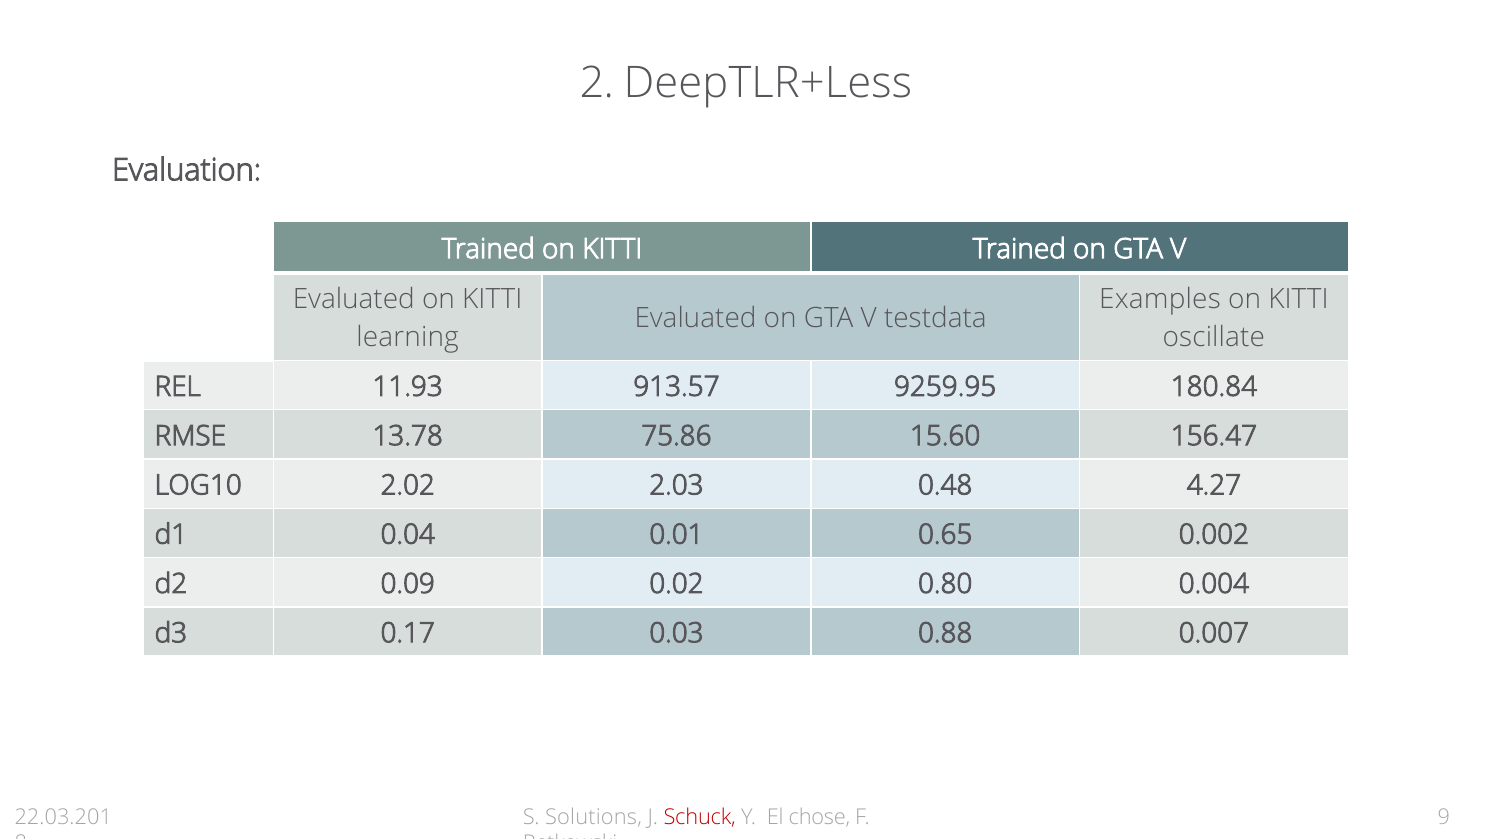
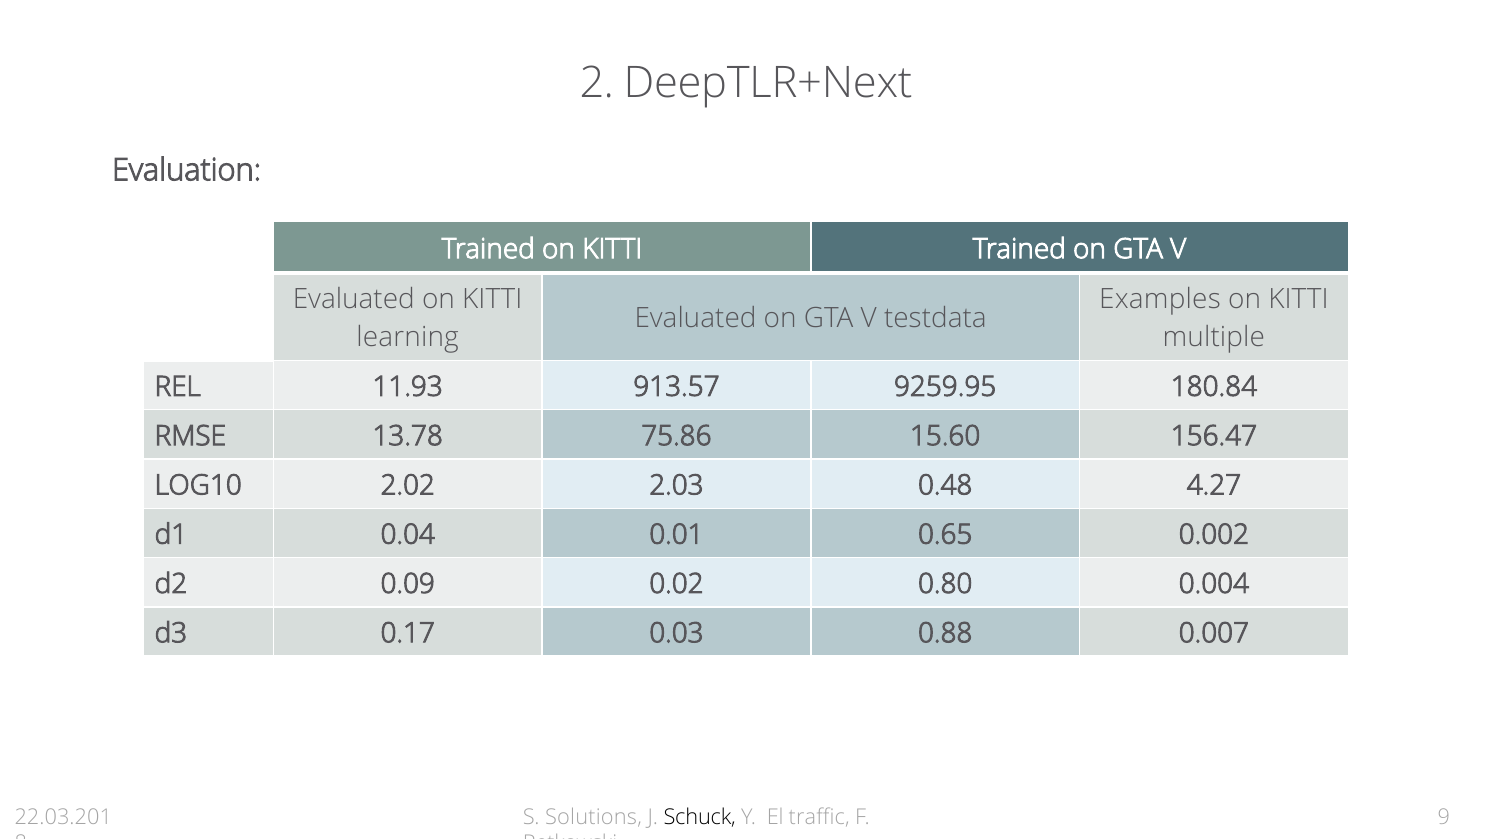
DeepTLR+Less: DeepTLR+Less -> DeepTLR+Next
oscillate: oscillate -> multiple
Schuck colour: red -> black
chose: chose -> traffic
